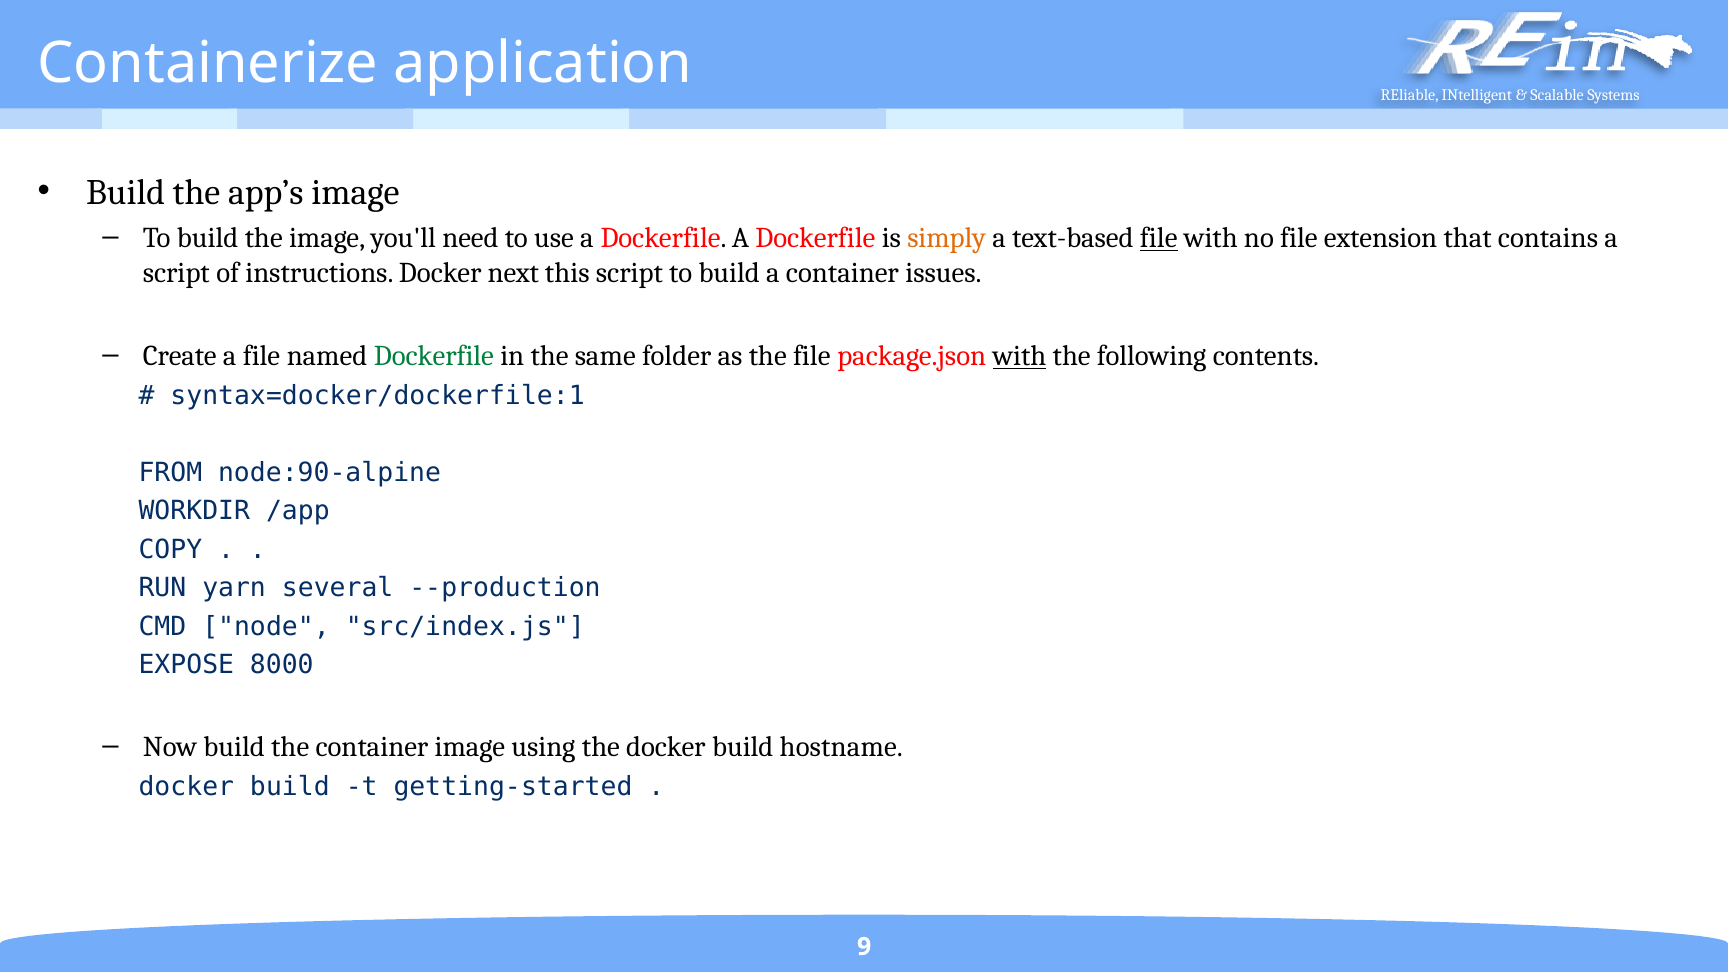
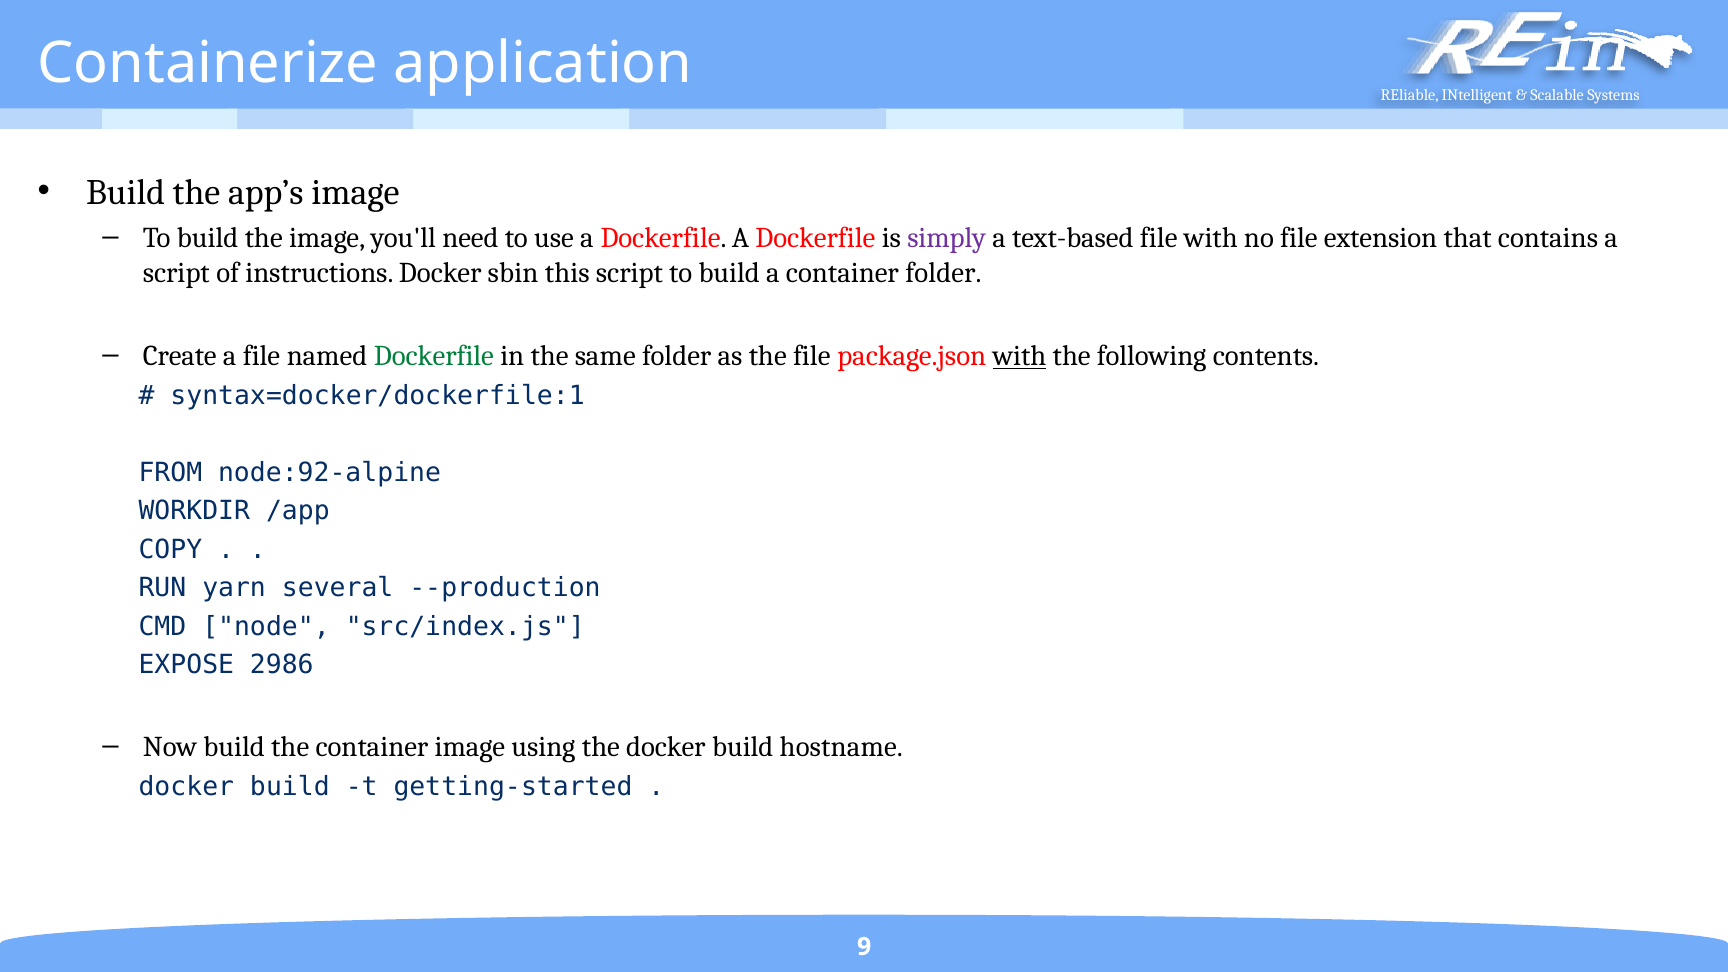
simply colour: orange -> purple
file at (1159, 238) underline: present -> none
next: next -> sbin
container issues: issues -> folder
node:90-alpine: node:90-alpine -> node:92-alpine
8000: 8000 -> 2986
